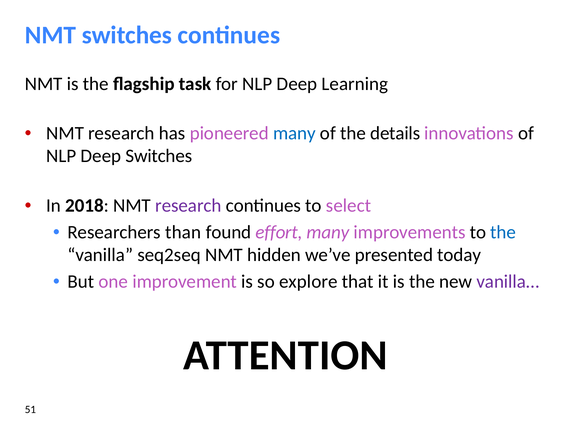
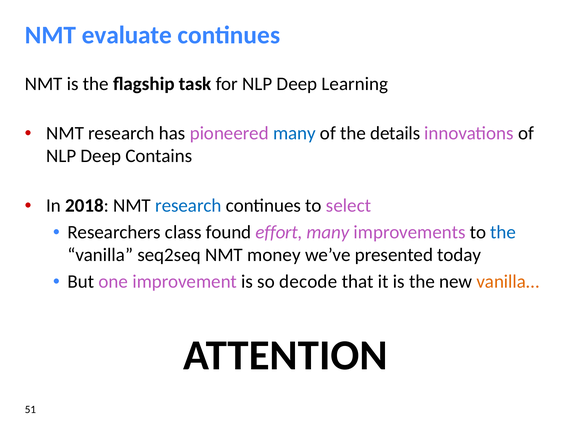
NMT switches: switches -> evaluate
Deep Switches: Switches -> Contains
research at (188, 206) colour: purple -> blue
than: than -> class
hidden: hidden -> money
explore: explore -> decode
vanilla… colour: purple -> orange
